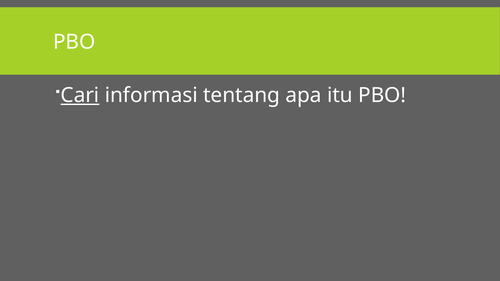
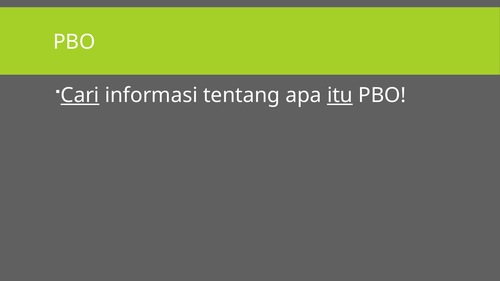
itu underline: none -> present
